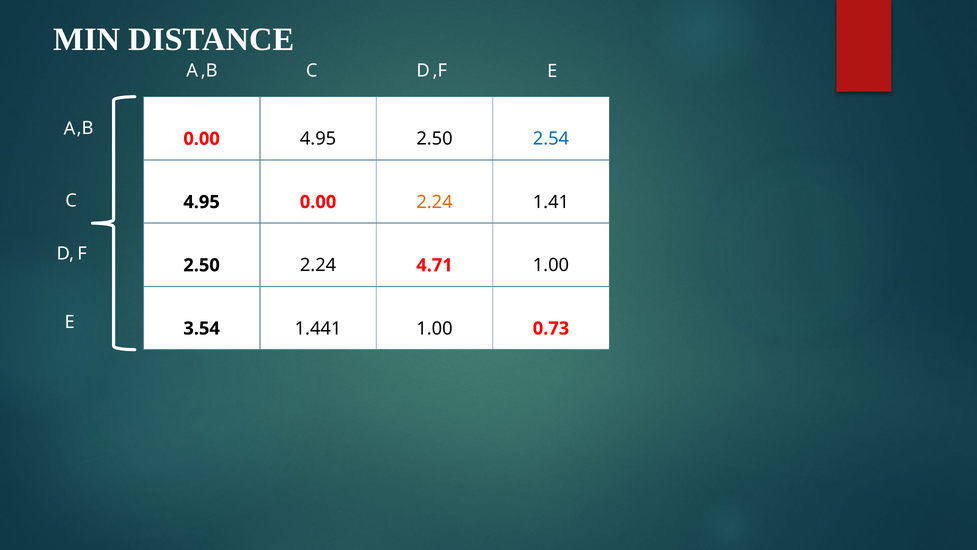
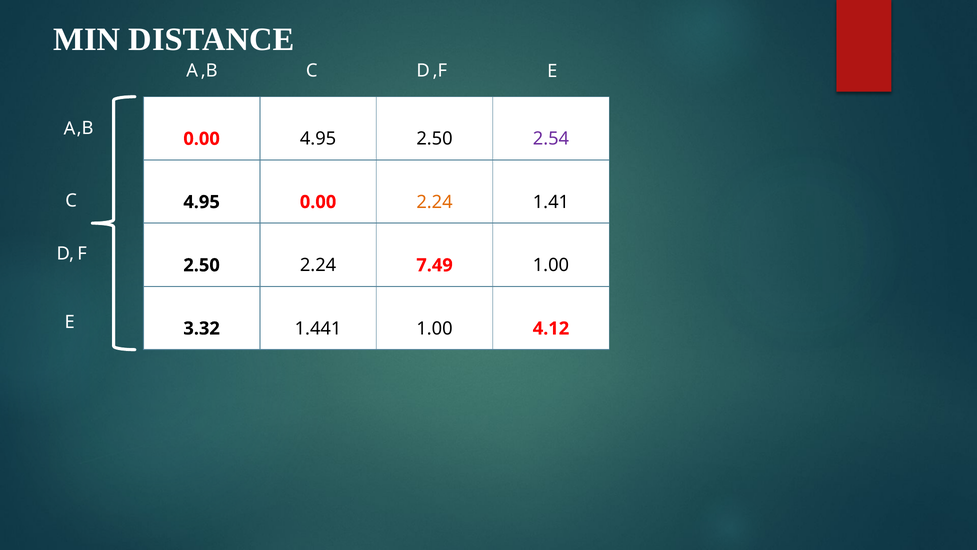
2.54 colour: blue -> purple
4.71: 4.71 -> 7.49
3.54: 3.54 -> 3.32
0.73: 0.73 -> 4.12
